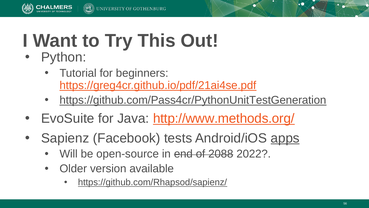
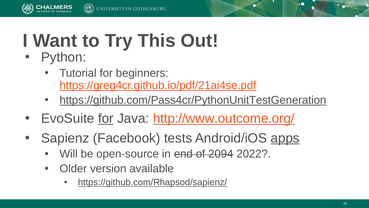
for at (106, 118) underline: none -> present
http://www.methods.org/: http://www.methods.org/ -> http://www.outcome.org/
2088: 2088 -> 2094
